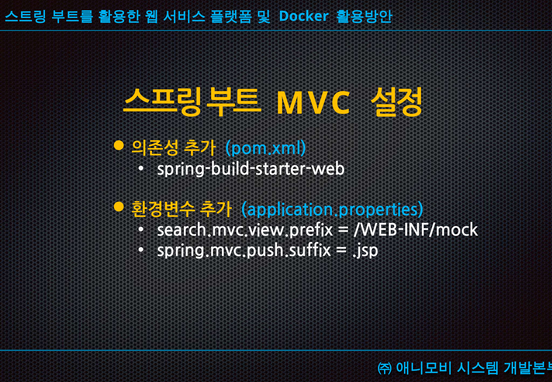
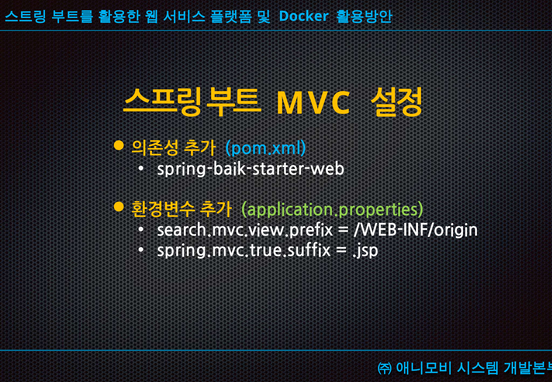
spring-build-starter-web: spring-build-starter-web -> spring-baik-starter-web
application.properties colour: light blue -> light green
/WEB-INF/mock: /WEB-INF/mock -> /WEB-INF/origin
spring.mvc.push.suffix: spring.mvc.push.suffix -> spring.mvc.true.suffix
